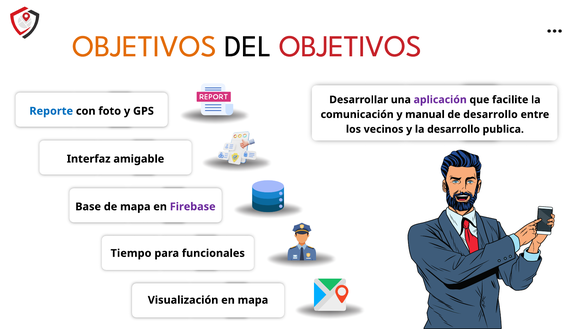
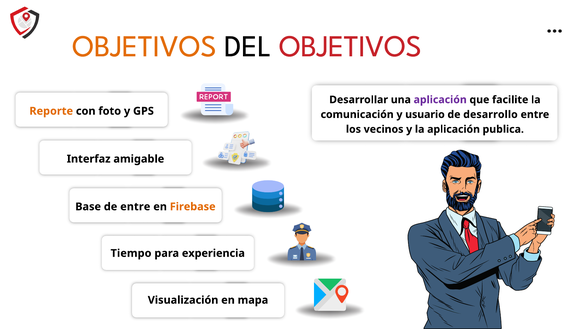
Reporte colour: blue -> orange
manual: manual -> usuario
la desarrollo: desarrollo -> aplicación
de mapa: mapa -> entre
Firebase colour: purple -> orange
funcionales: funcionales -> experiencia
